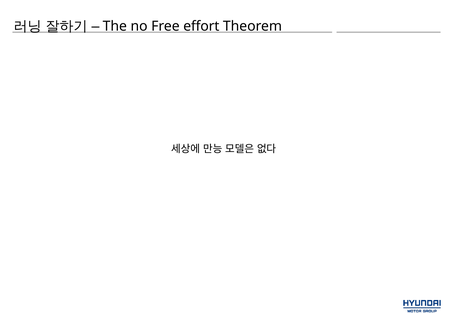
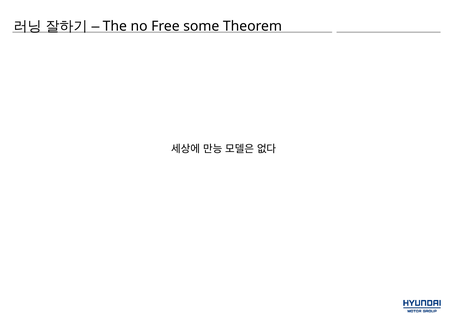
effort: effort -> some
